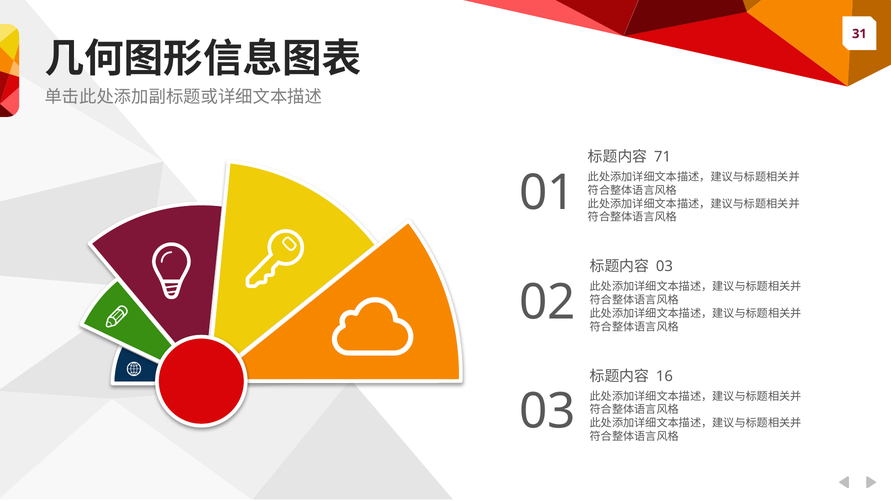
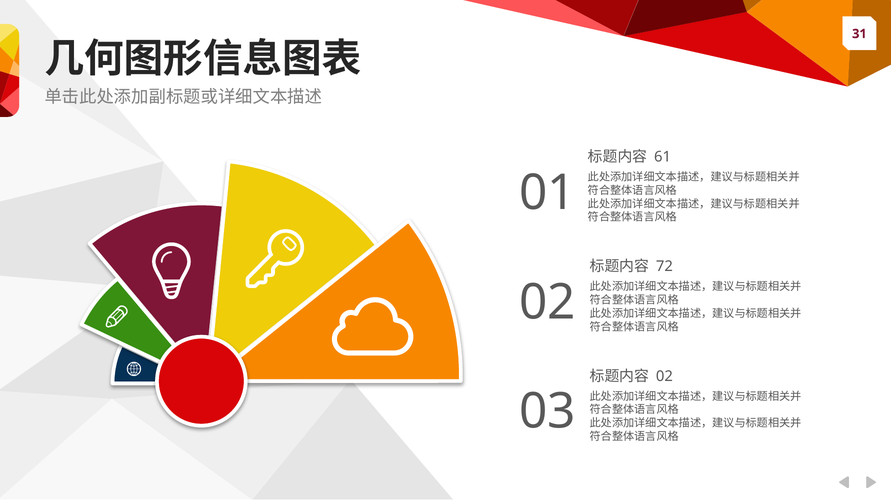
71: 71 -> 61
03 at (664, 267): 03 -> 72
16 at (664, 376): 16 -> 02
